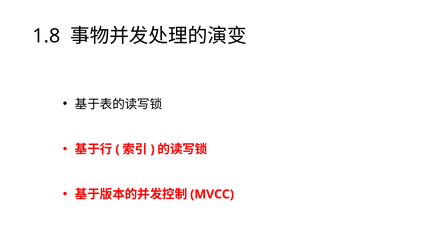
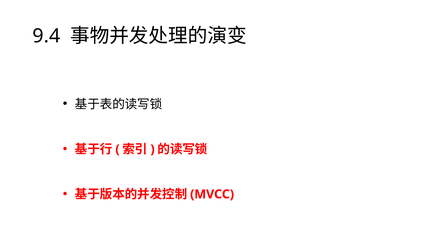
1.8: 1.8 -> 9.4
